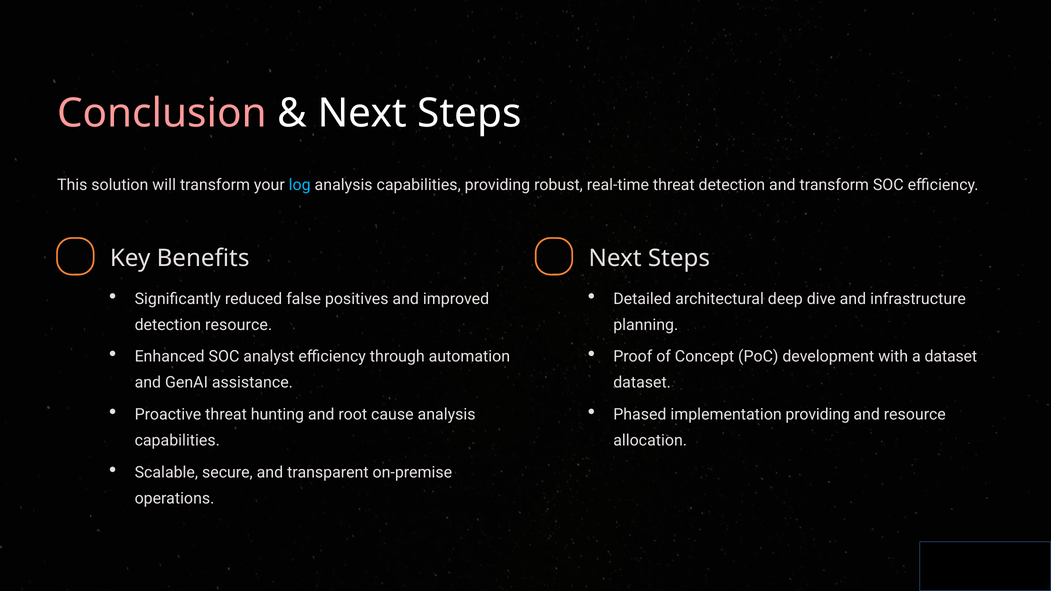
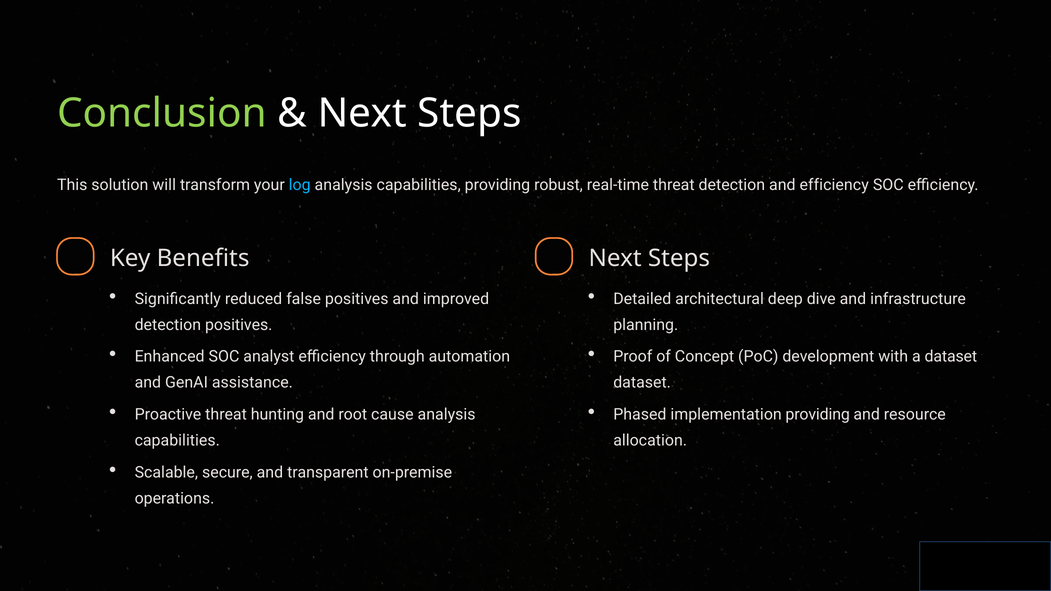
Conclusion colour: pink -> light green
and transform: transform -> efficiency
detection resource: resource -> positives
